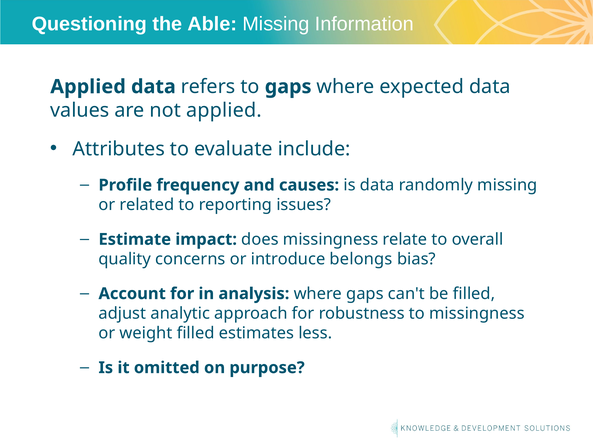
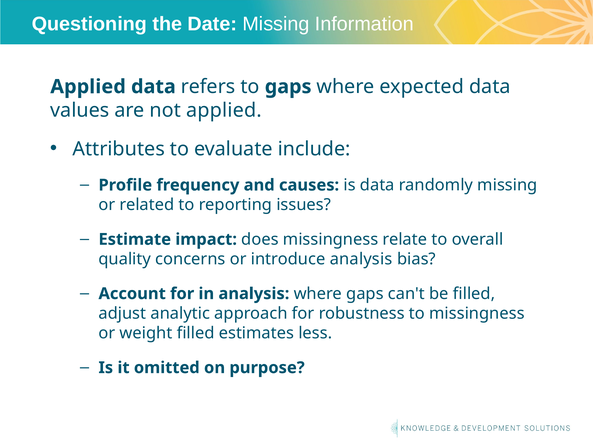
Able: Able -> Date
introduce belongs: belongs -> analysis
